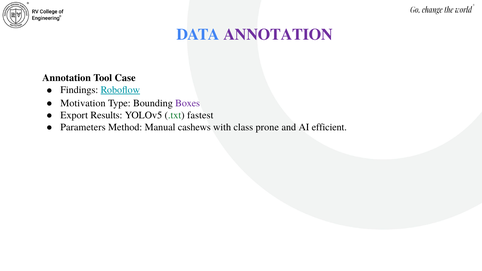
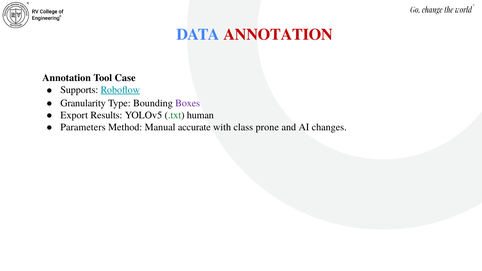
ANNOTATION at (278, 34) colour: purple -> red
Findings: Findings -> Supports
Motivation: Motivation -> Granularity
fastest: fastest -> human
cashews: cashews -> accurate
efficient: efficient -> changes
